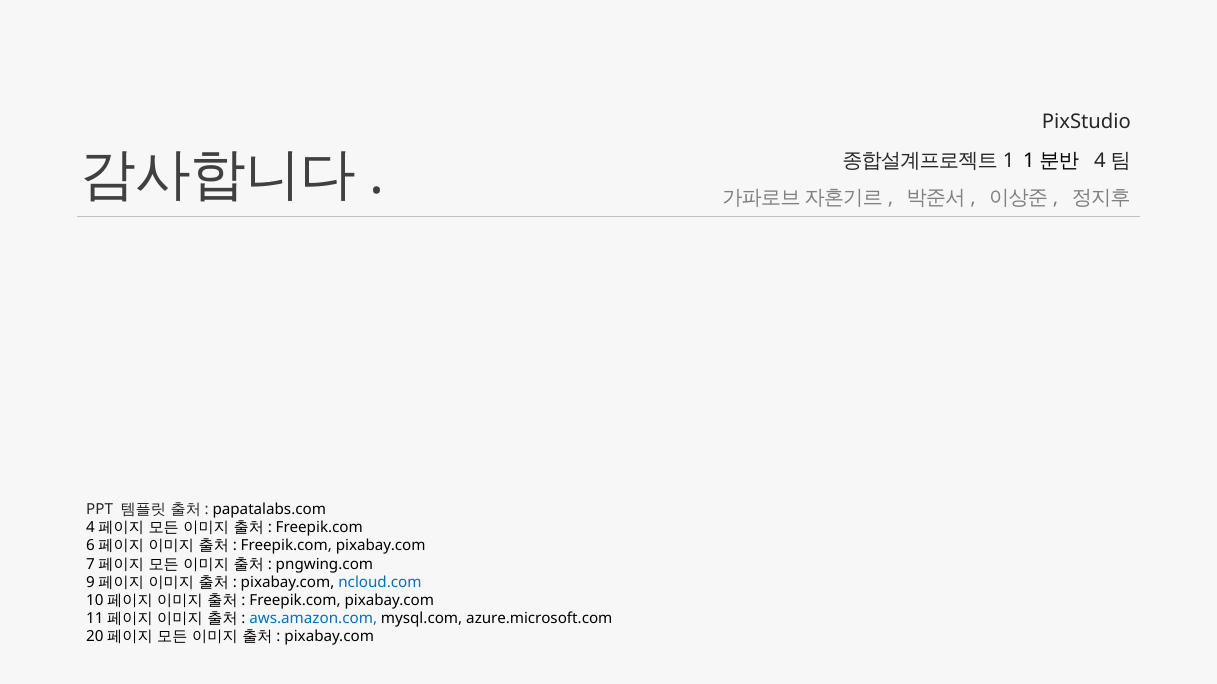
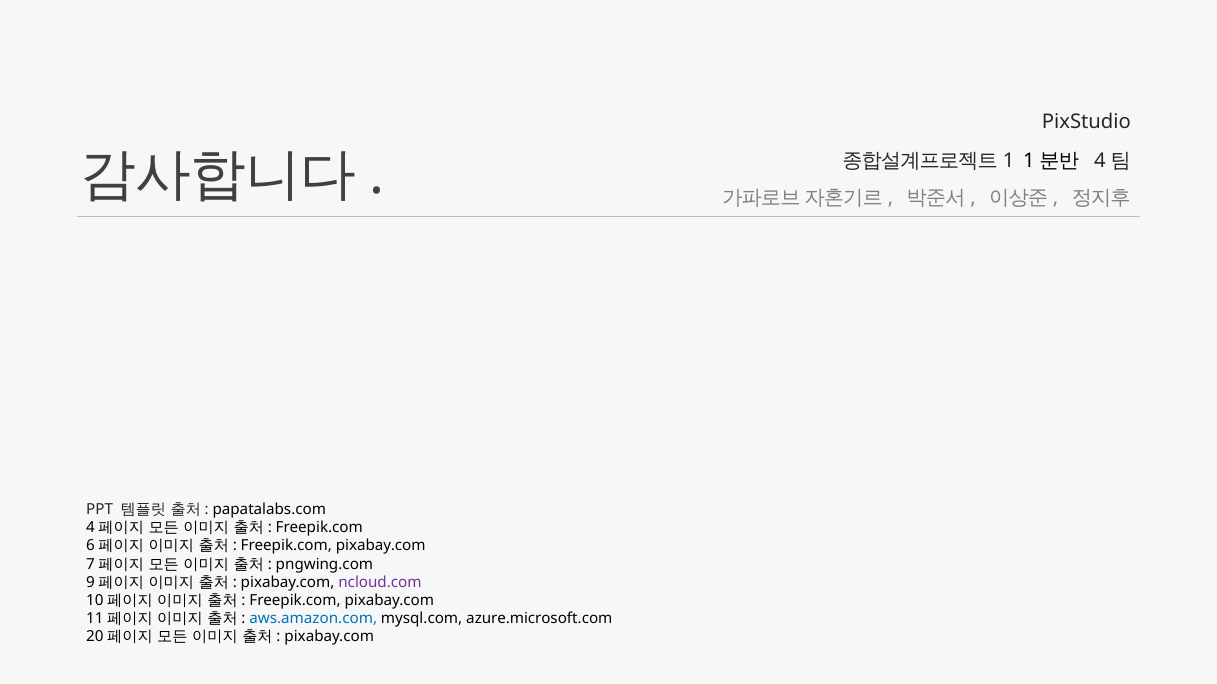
ncloud.com colour: blue -> purple
